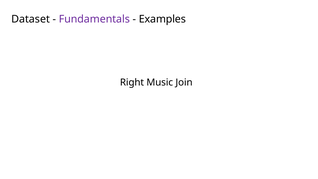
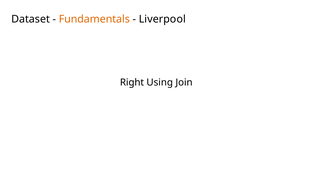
Fundamentals colour: purple -> orange
Examples: Examples -> Liverpool
Music: Music -> Using
